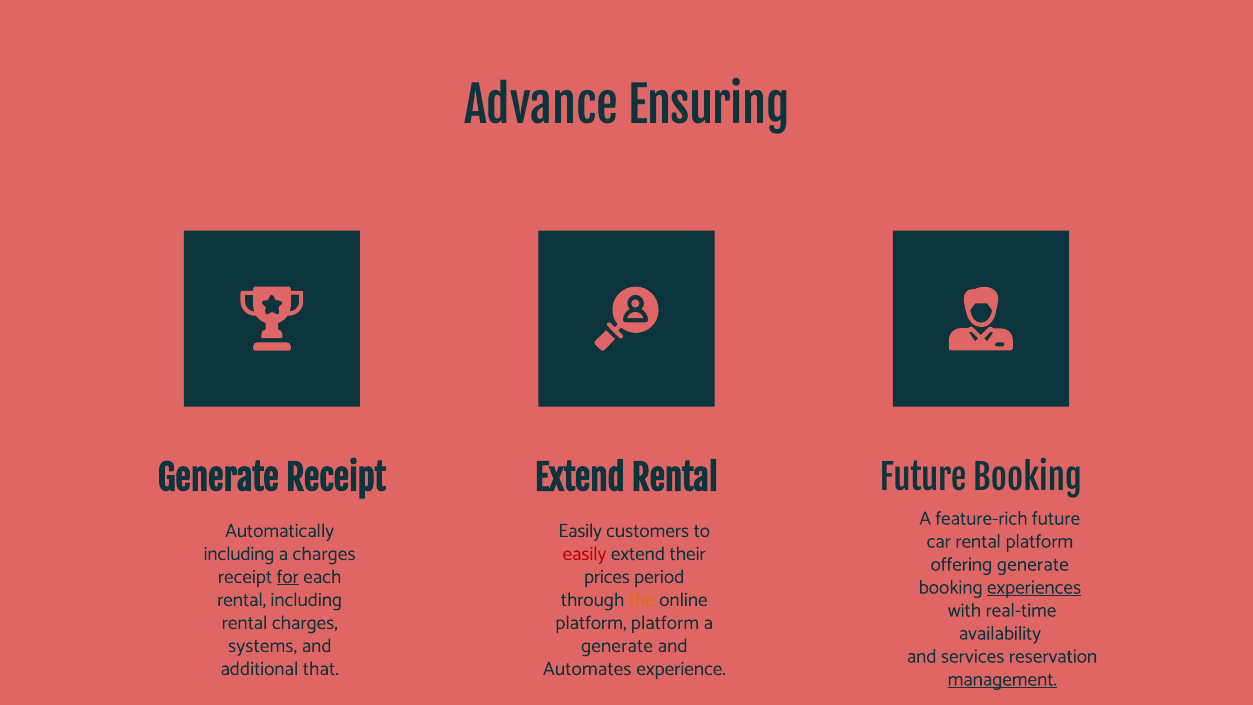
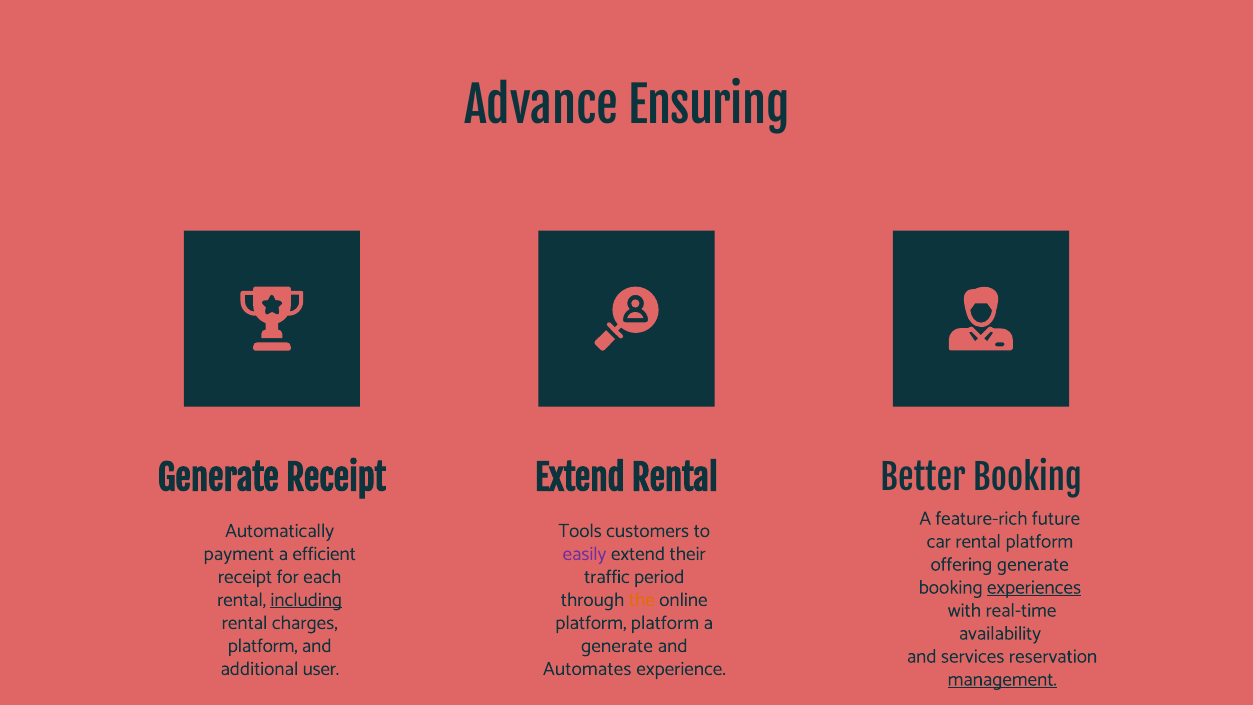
Future at (923, 479): Future -> Better
Easily at (580, 531): Easily -> Tools
including at (239, 554): including -> payment
a charges: charges -> efficient
easily at (584, 554) colour: red -> purple
for underline: present -> none
prices: prices -> traffic
including at (306, 600) underline: none -> present
systems at (263, 645): systems -> platform
that: that -> user
